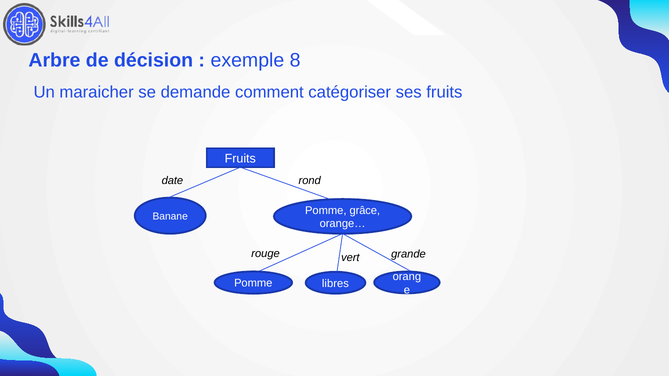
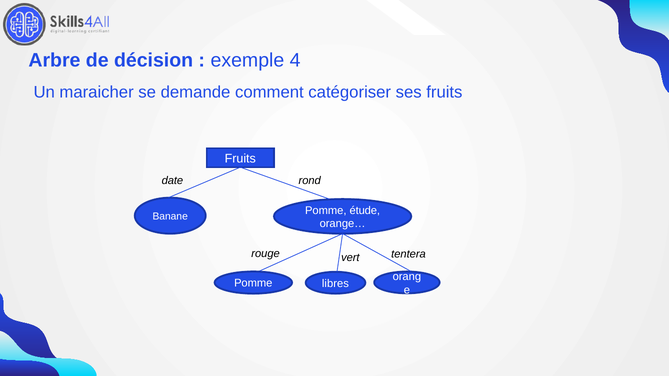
8: 8 -> 4
grâce: grâce -> étude
grande: grande -> tentera
